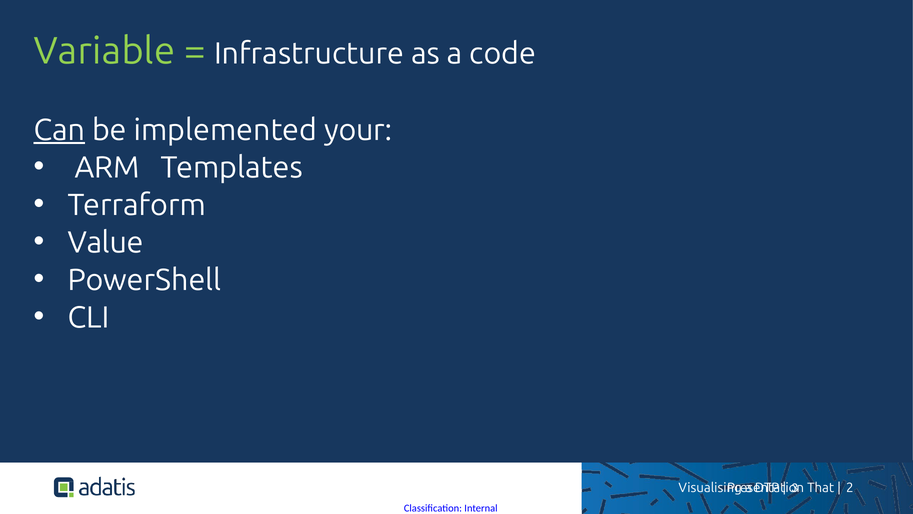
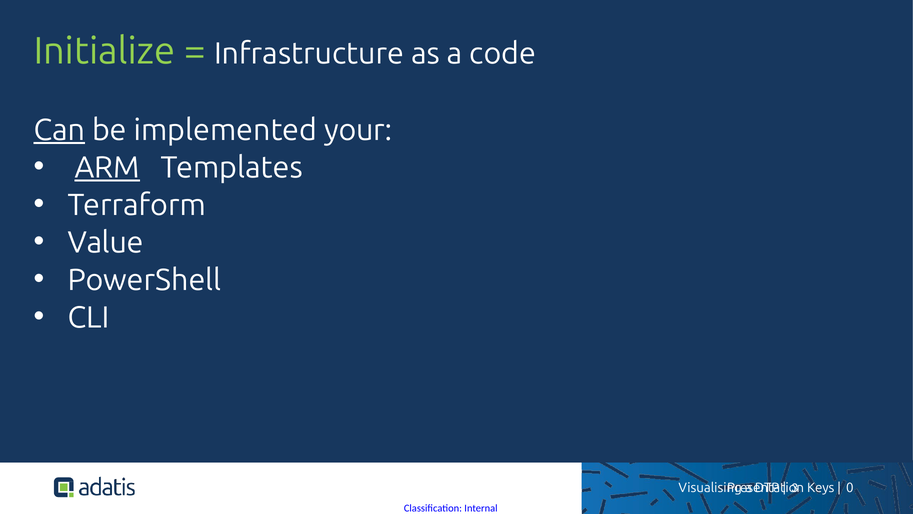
Variable: Variable -> Initialize
ARM underline: none -> present
That: That -> Keys
2: 2 -> 0
